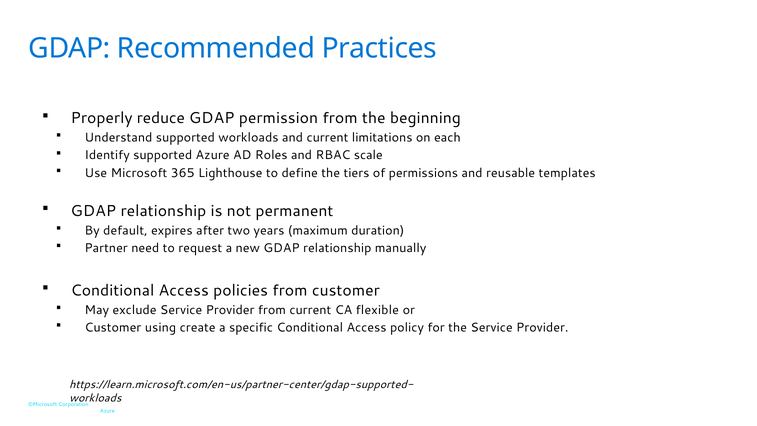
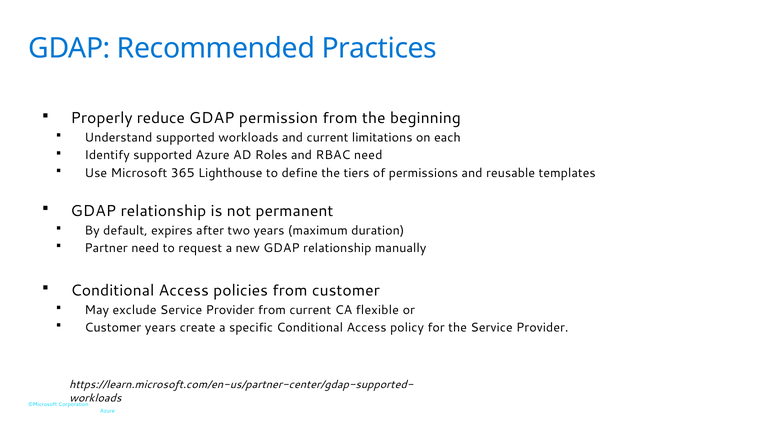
RBAC scale: scale -> need
Customer using: using -> years
